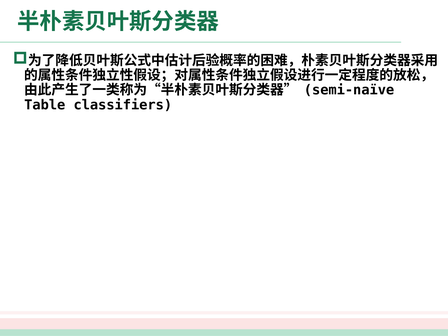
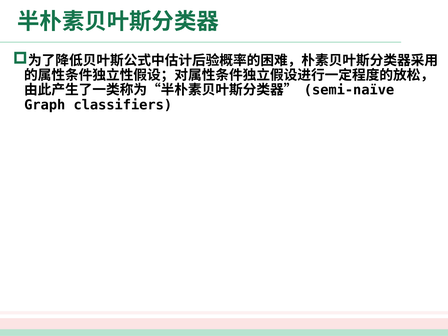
Table: Table -> Graph
